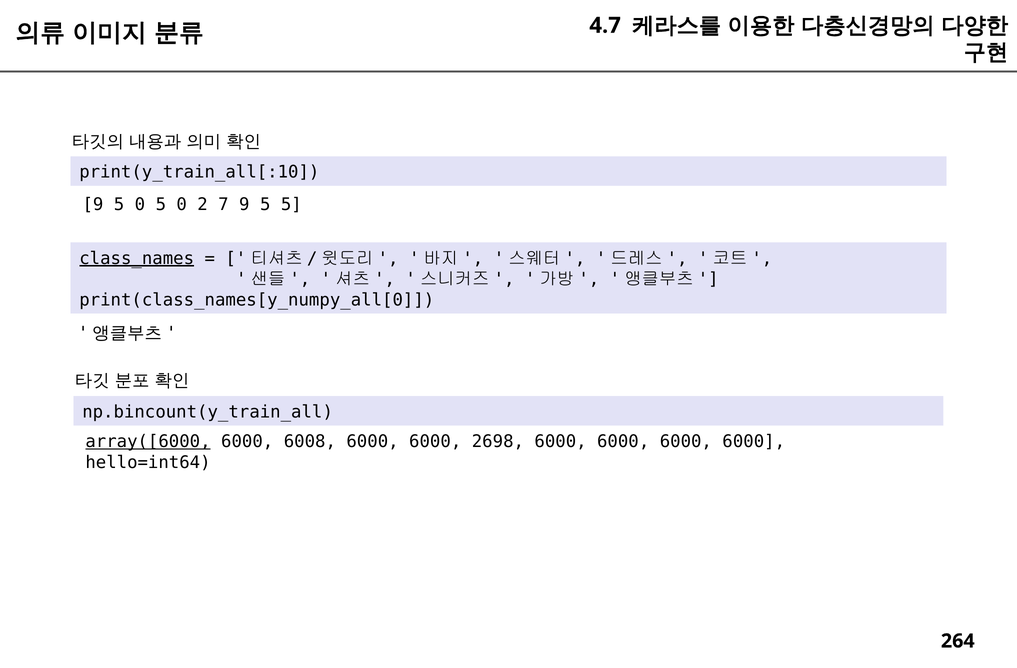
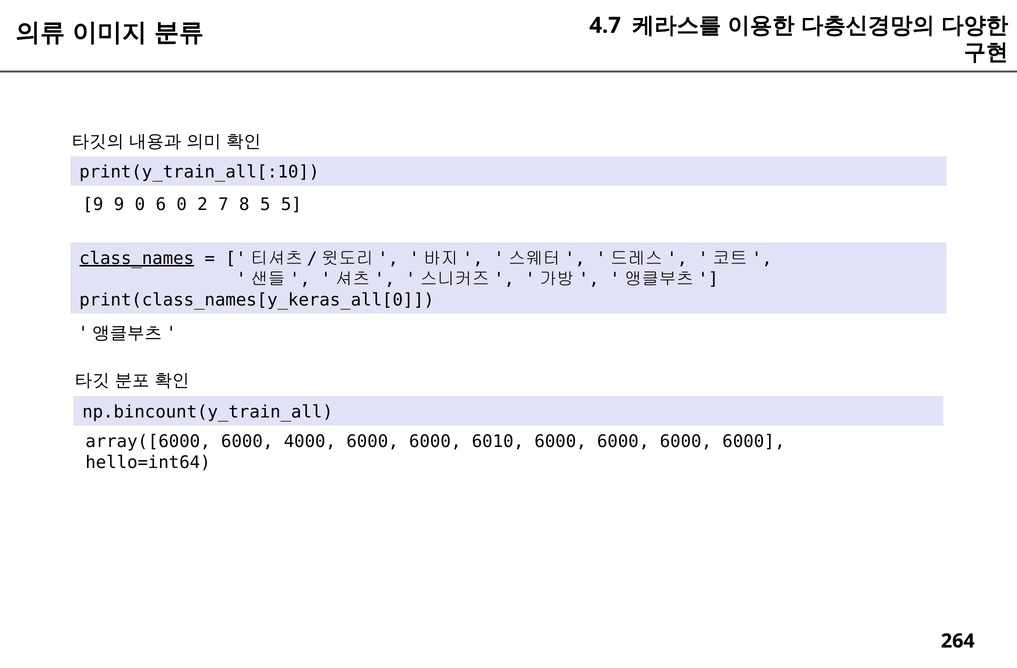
5 at (119, 205): 5 -> 9
0 5: 5 -> 6
7 9: 9 -> 8
print(class_names[y_numpy_all[0: print(class_names[y_numpy_all[0 -> print(class_names[y_keras_all[0
array([6000 underline: present -> none
6008: 6008 -> 4000
2698: 2698 -> 6010
